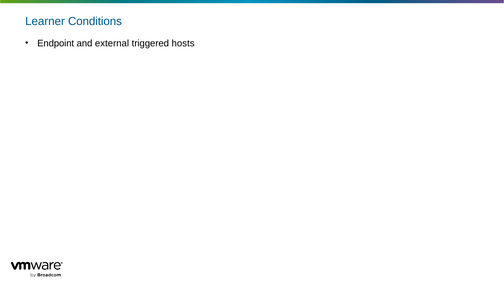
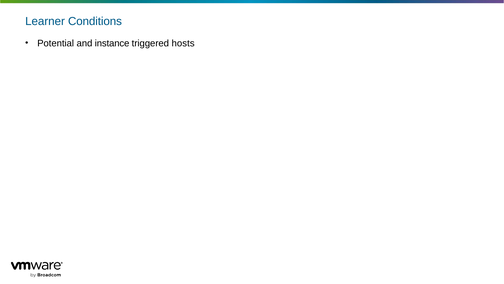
Endpoint: Endpoint -> Potential
external: external -> instance
